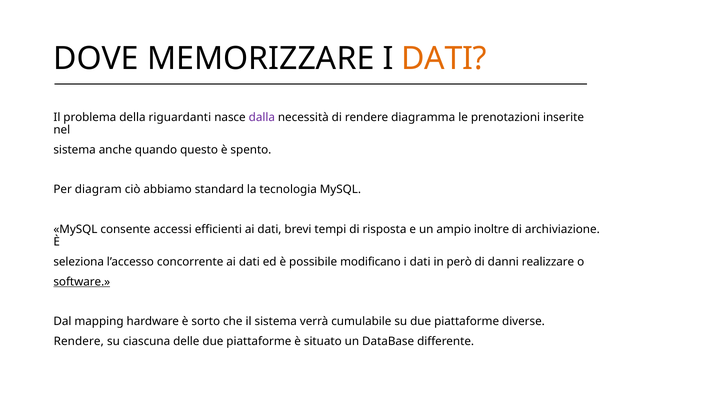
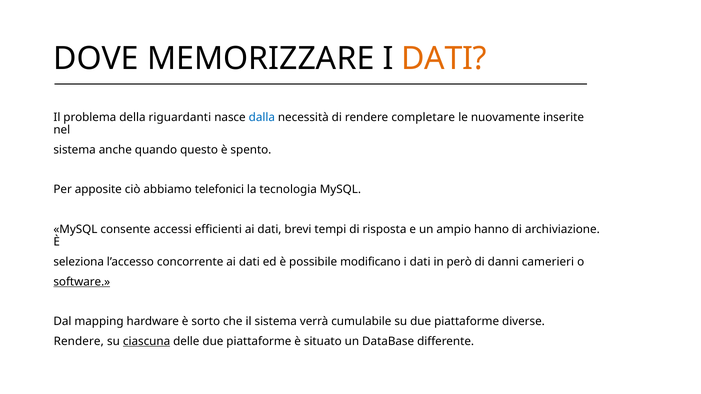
dalla colour: purple -> blue
diagramma: diagramma -> completare
prenotazioni: prenotazioni -> nuovamente
diagram: diagram -> apposite
standard: standard -> telefonici
inoltre: inoltre -> hanno
realizzare: realizzare -> camerieri
ciascuna underline: none -> present
